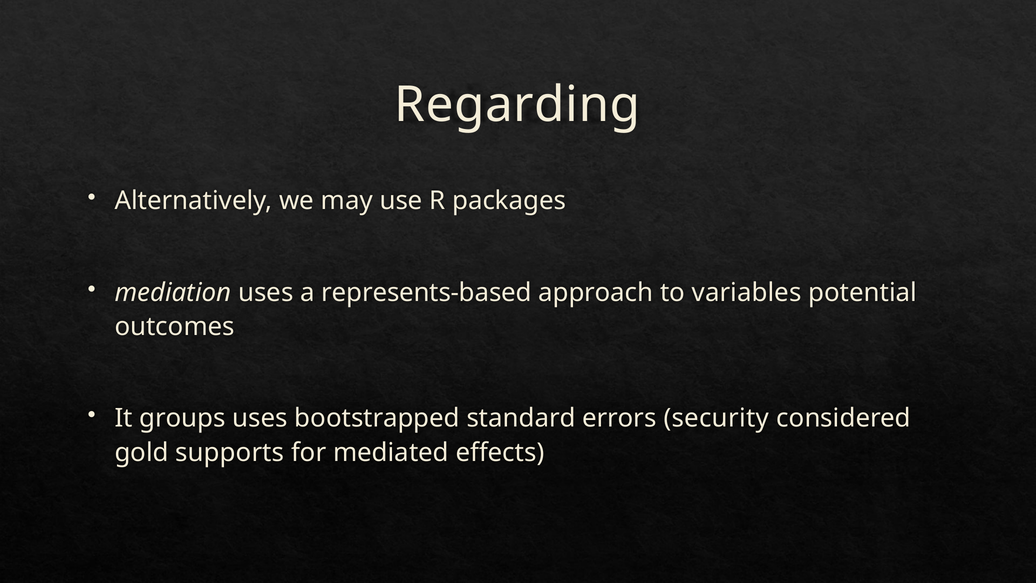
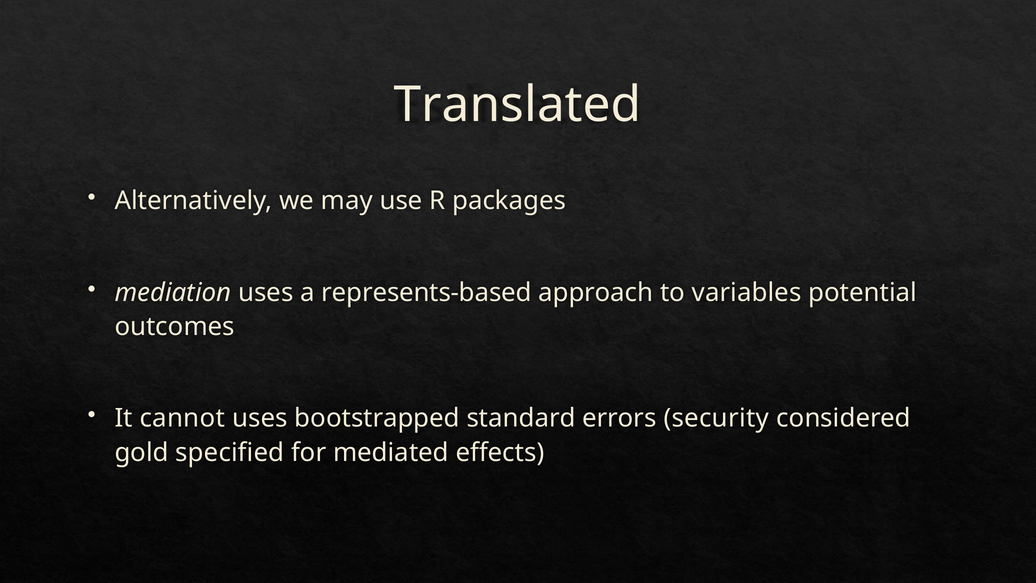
Regarding: Regarding -> Translated
groups: groups -> cannot
supports: supports -> specified
